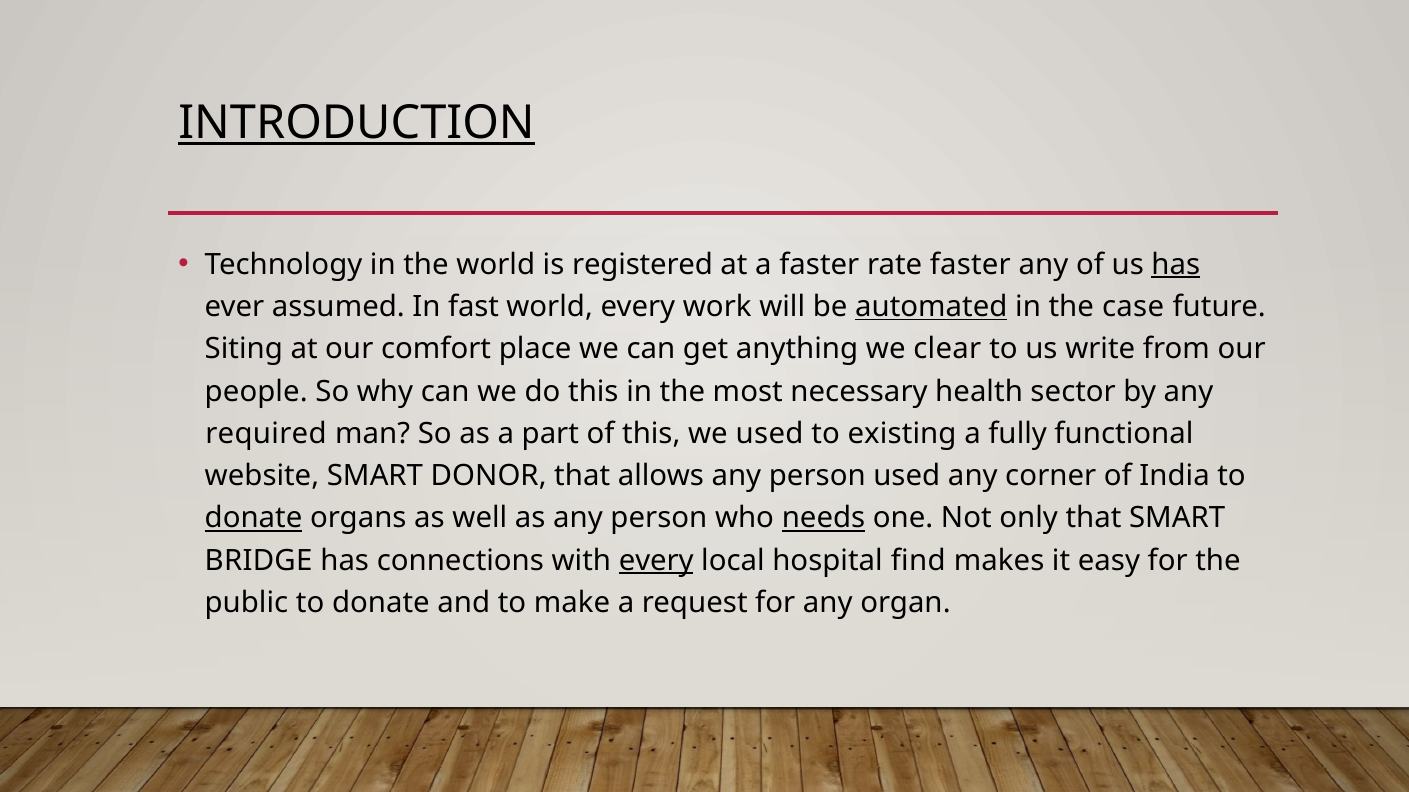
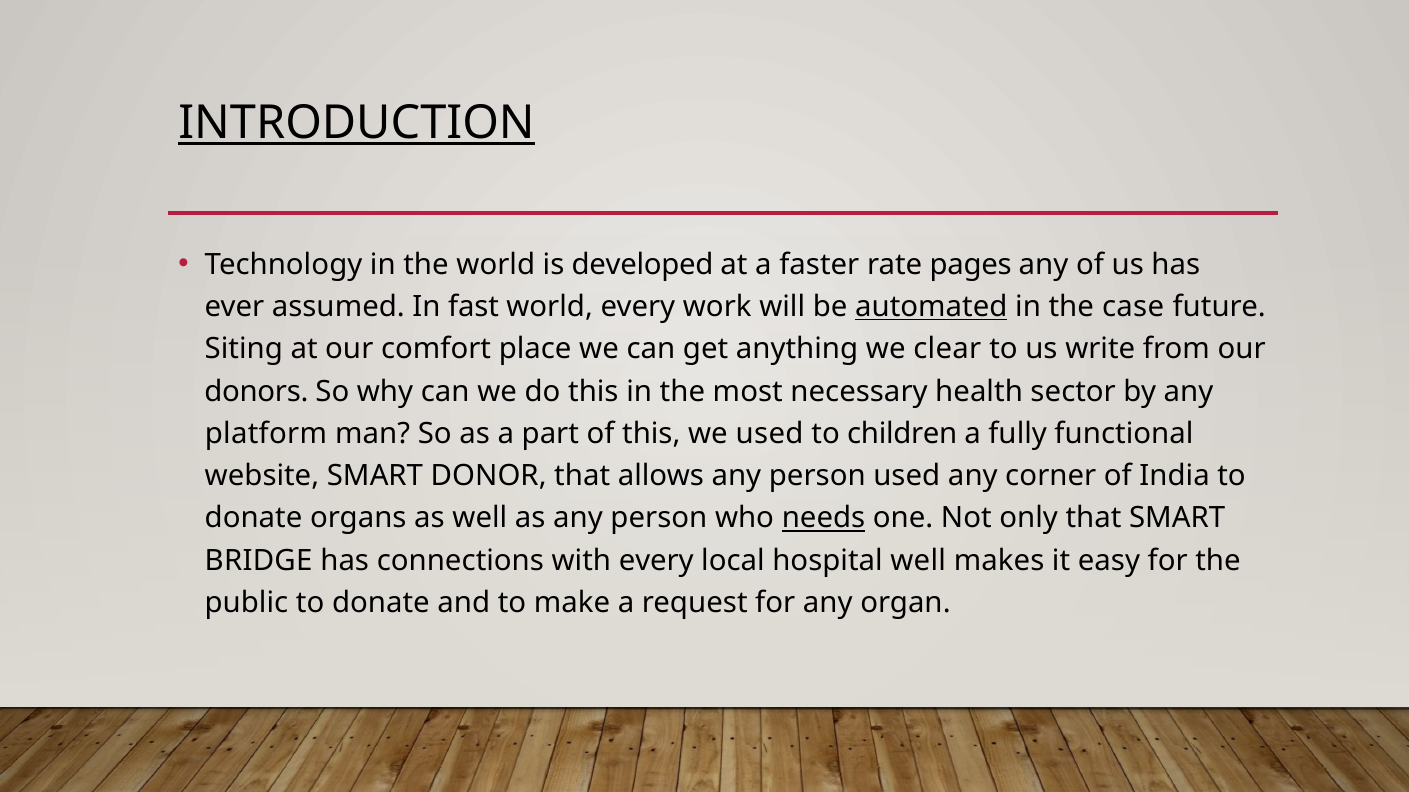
registered: registered -> developed
rate faster: faster -> pages
has at (1176, 265) underline: present -> none
people: people -> donors
required: required -> platform
existing: existing -> children
donate at (254, 519) underline: present -> none
every at (656, 561) underline: present -> none
hospital find: find -> well
